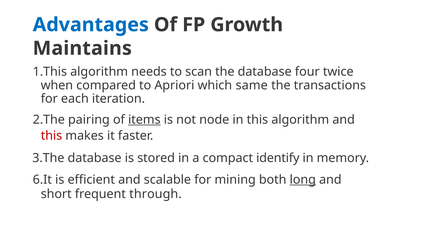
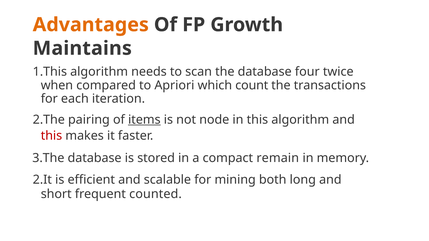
Advantages colour: blue -> orange
same: same -> count
identify: identify -> remain
6.It: 6.It -> 2.It
long underline: present -> none
through: through -> counted
